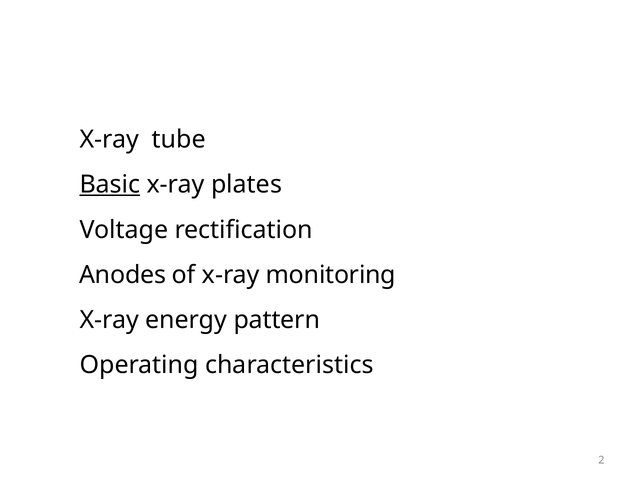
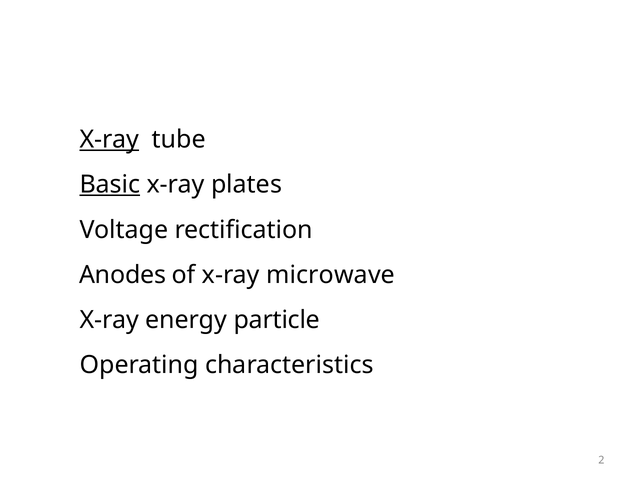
X-ray at (109, 139) underline: none -> present
monitoring: monitoring -> microwave
pattern: pattern -> particle
